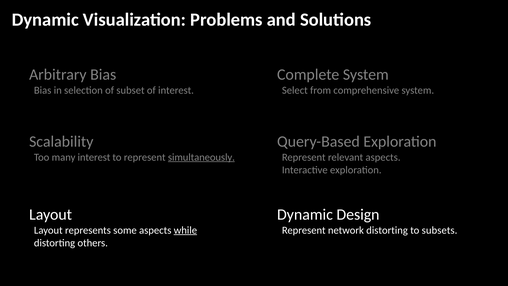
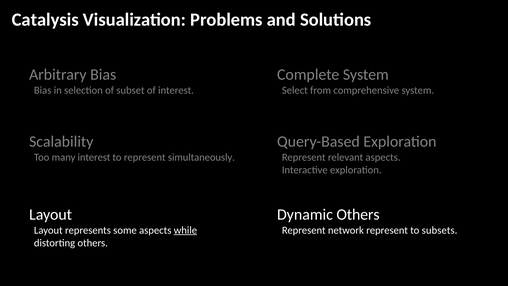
Dynamic at (45, 20): Dynamic -> Catalysis
simultaneously underline: present -> none
Dynamic Design: Design -> Others
network distorting: distorting -> represent
